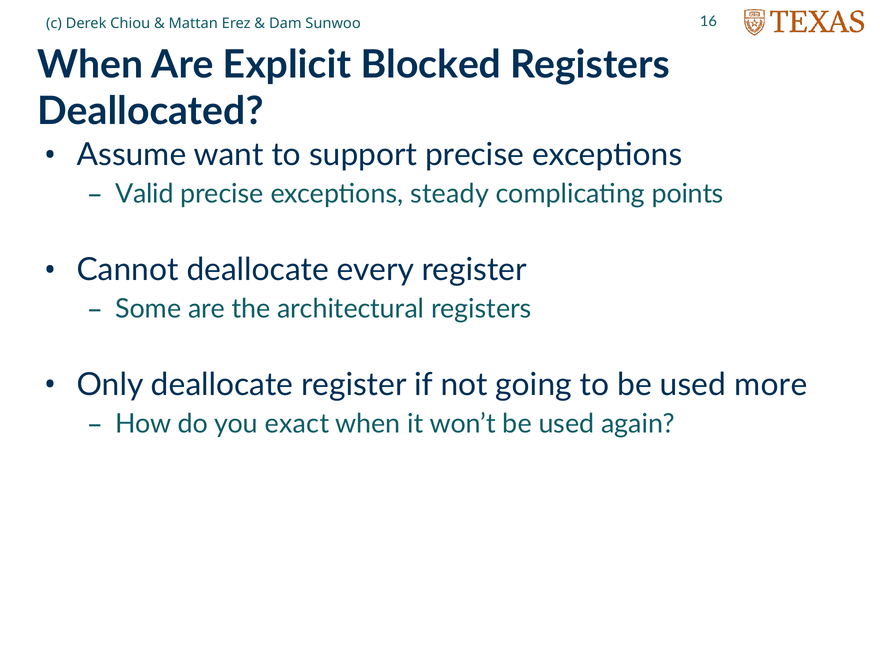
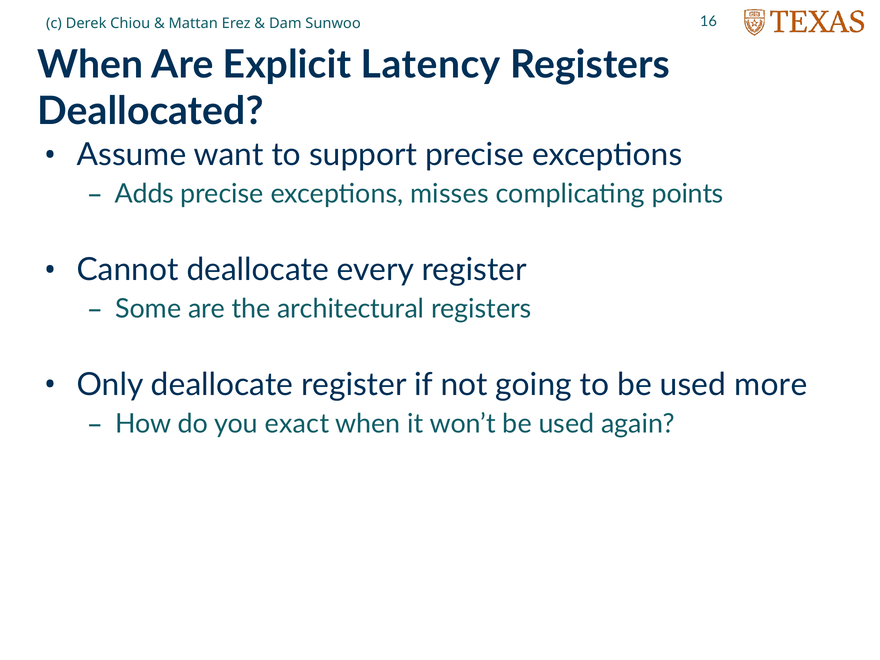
Blocked: Blocked -> Latency
Valid: Valid -> Adds
steady: steady -> misses
